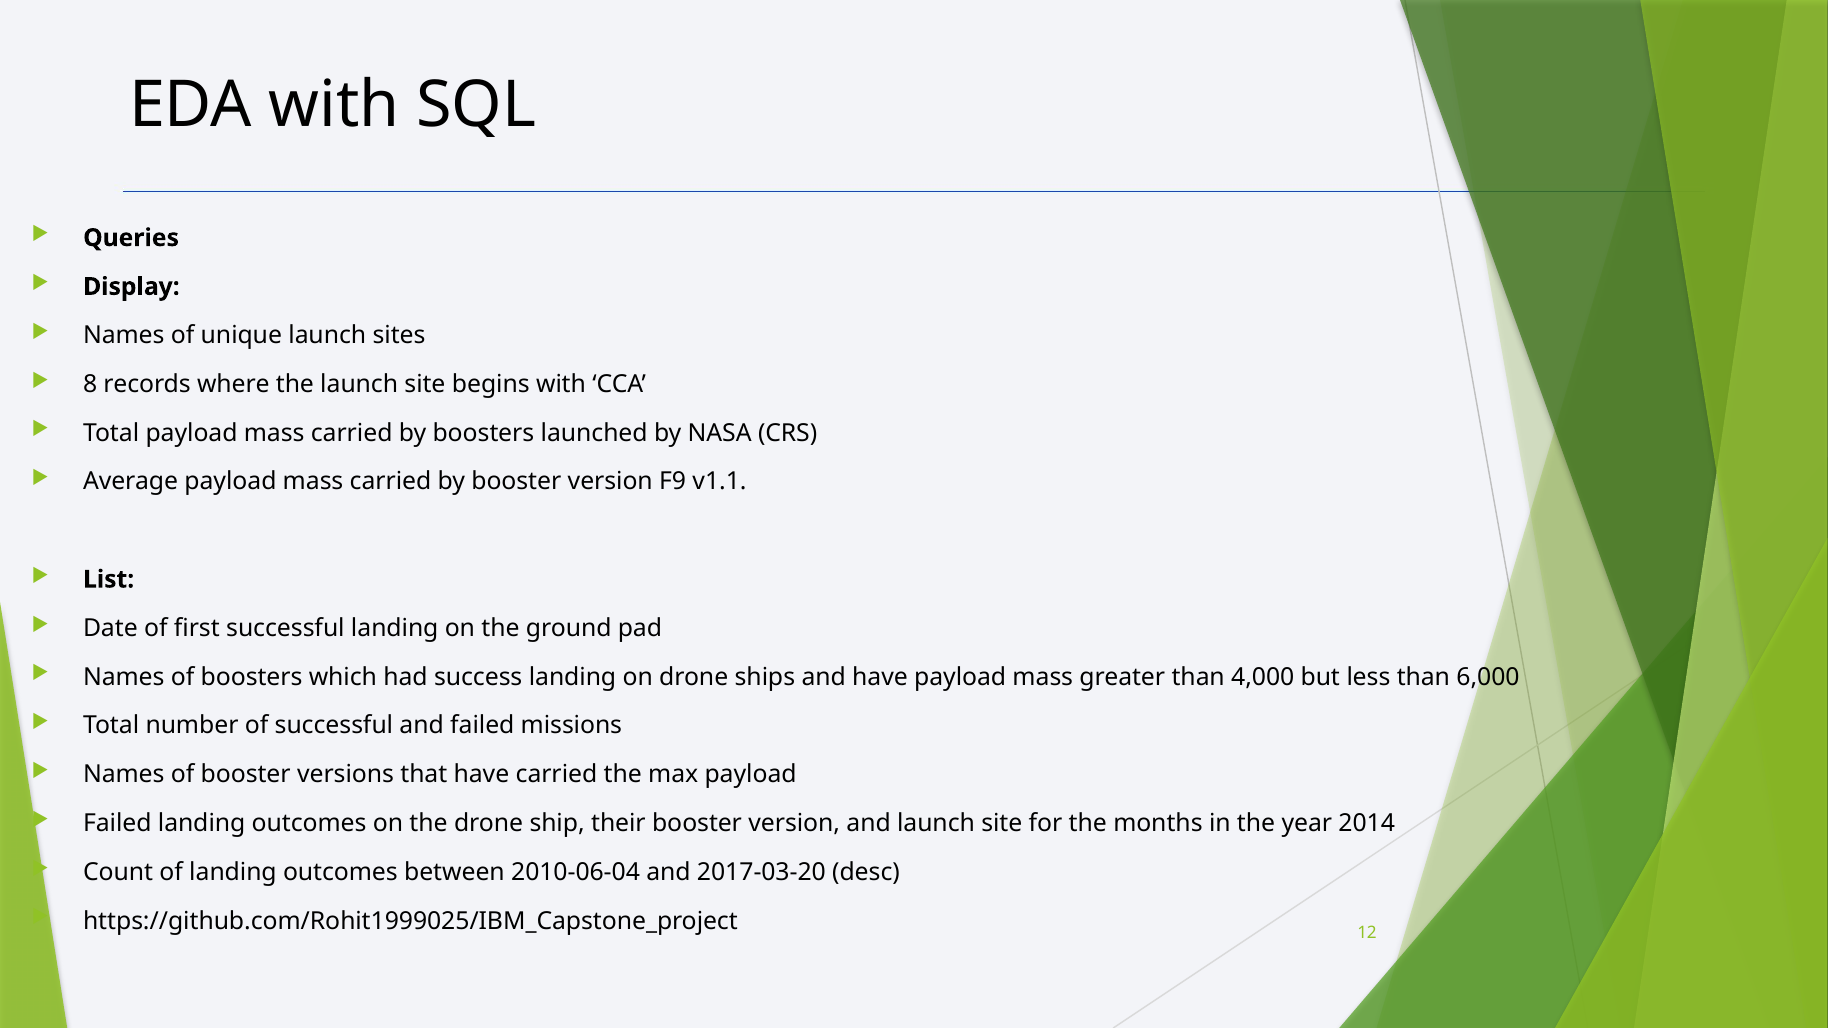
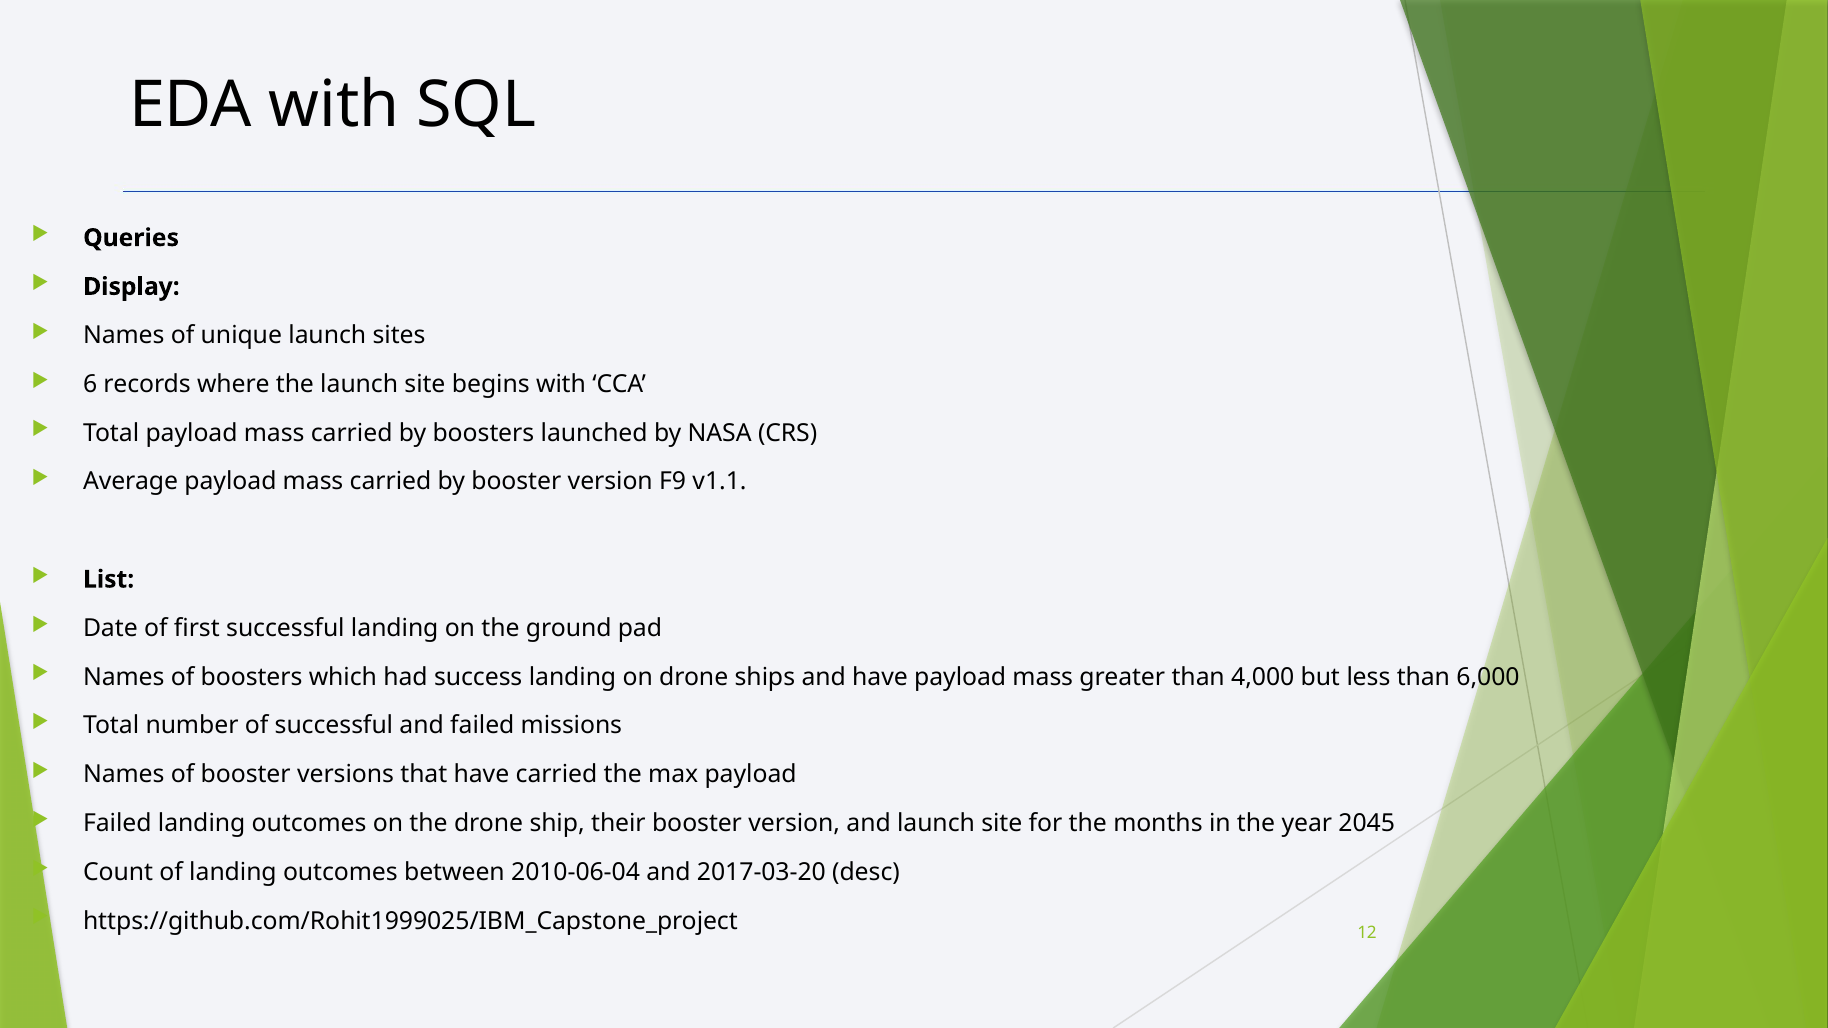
8: 8 -> 6
2014: 2014 -> 2045
